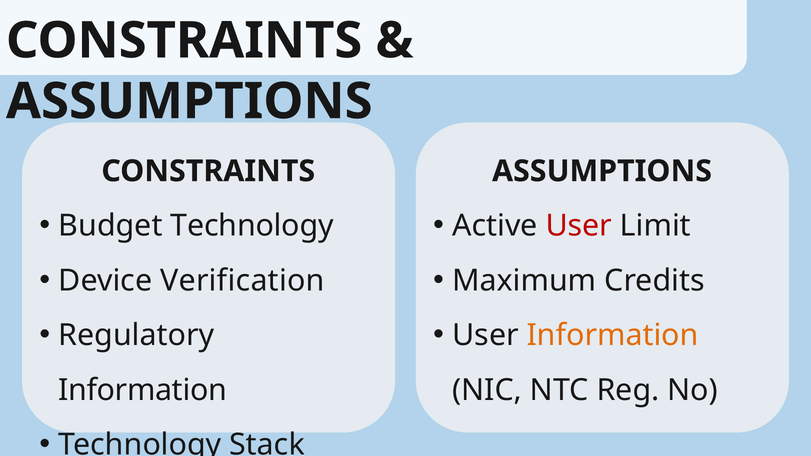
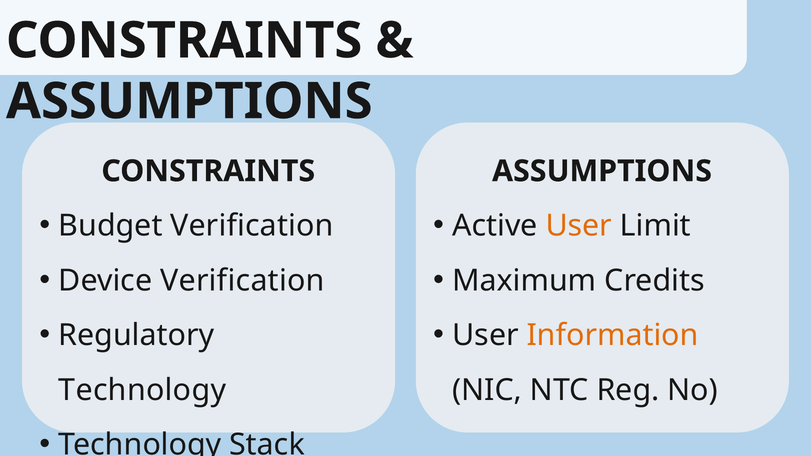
Budget Technology: Technology -> Verification
User at (579, 226) colour: red -> orange
Information at (143, 390): Information -> Technology
